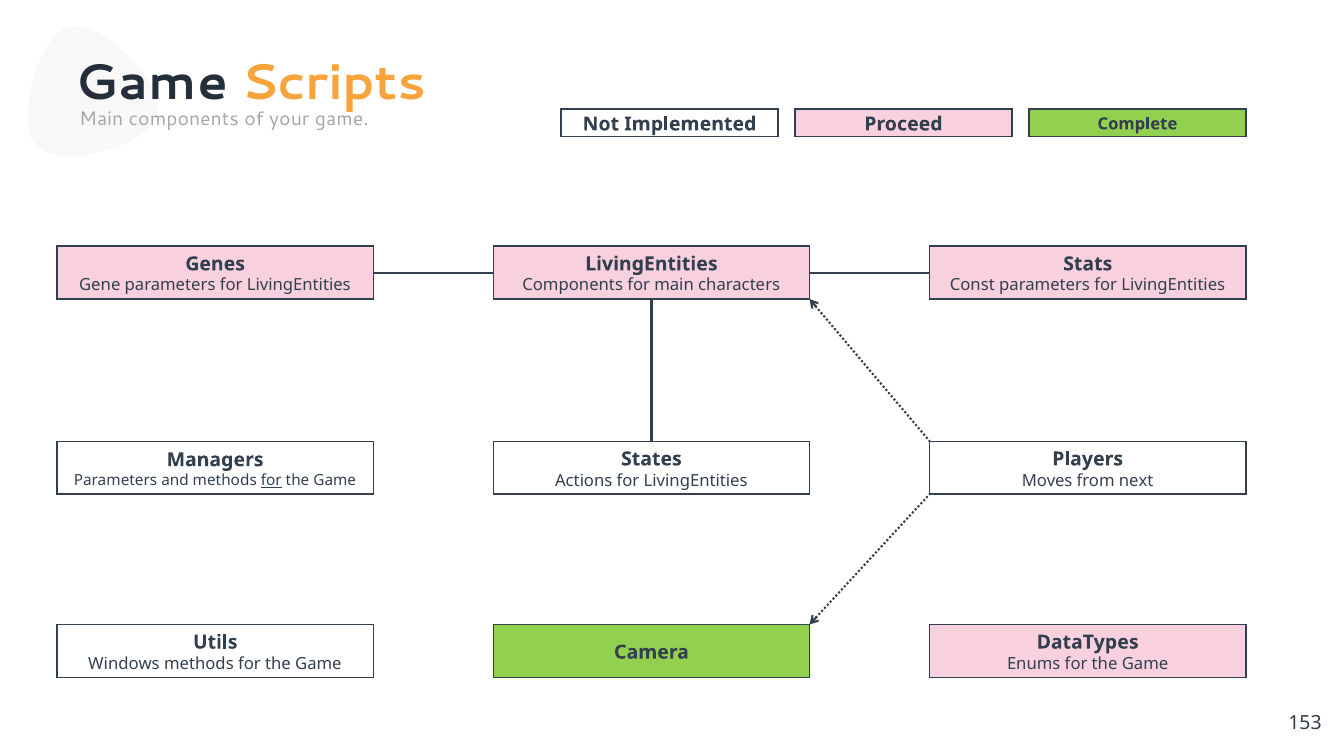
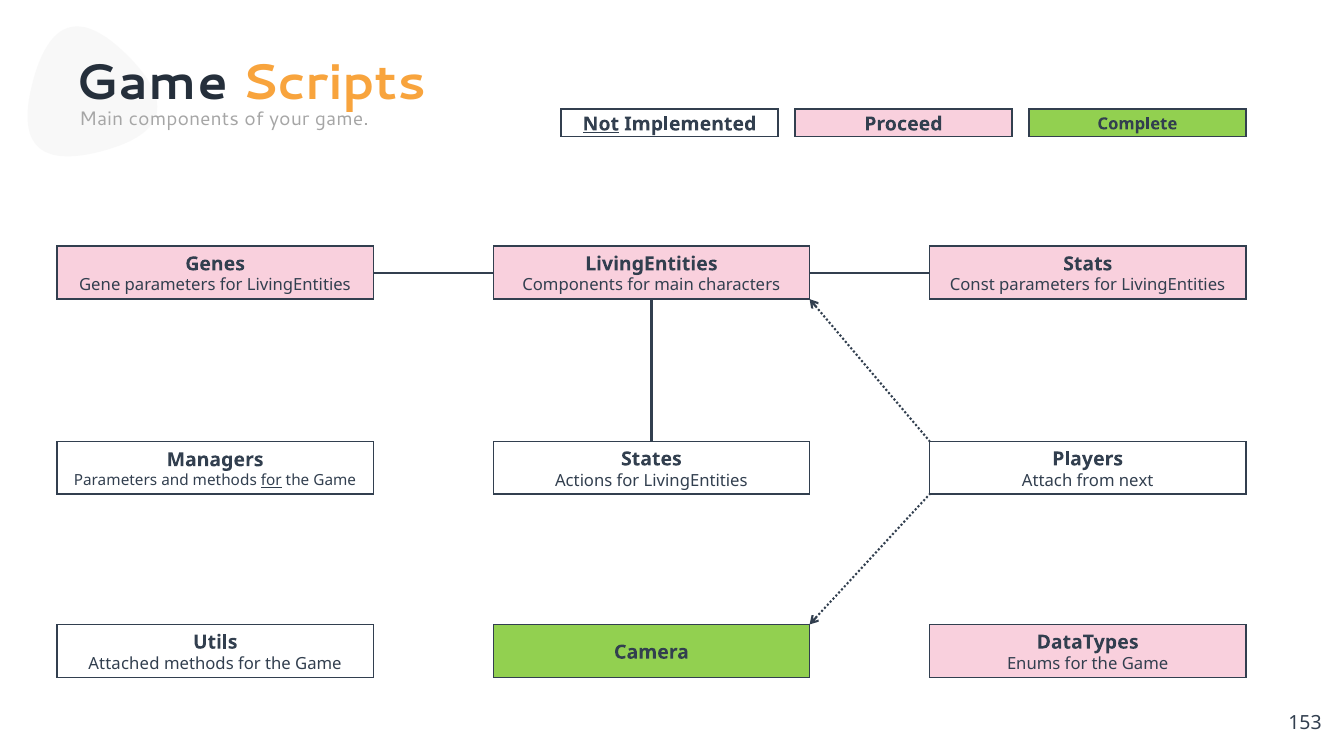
Not underline: none -> present
Moves: Moves -> Attach
Windows: Windows -> Attached
